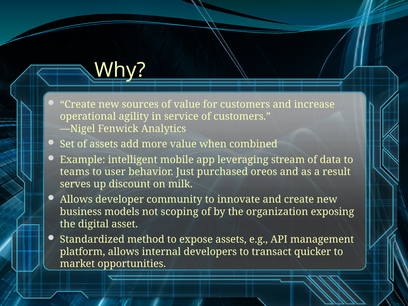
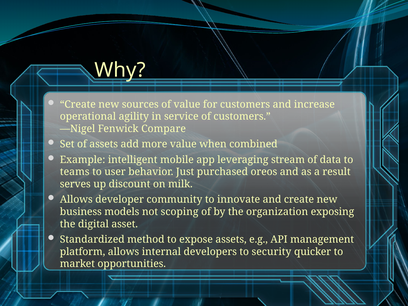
Analytics: Analytics -> Compare
transact: transact -> security
